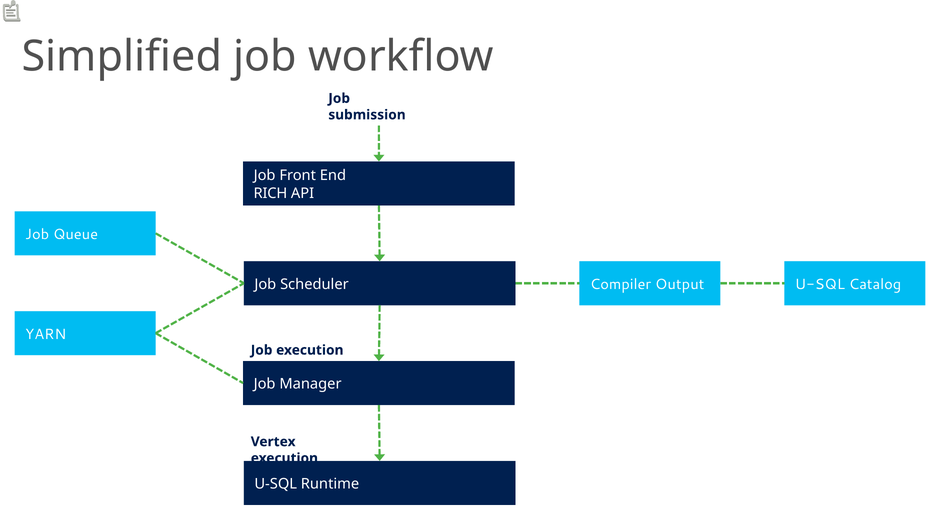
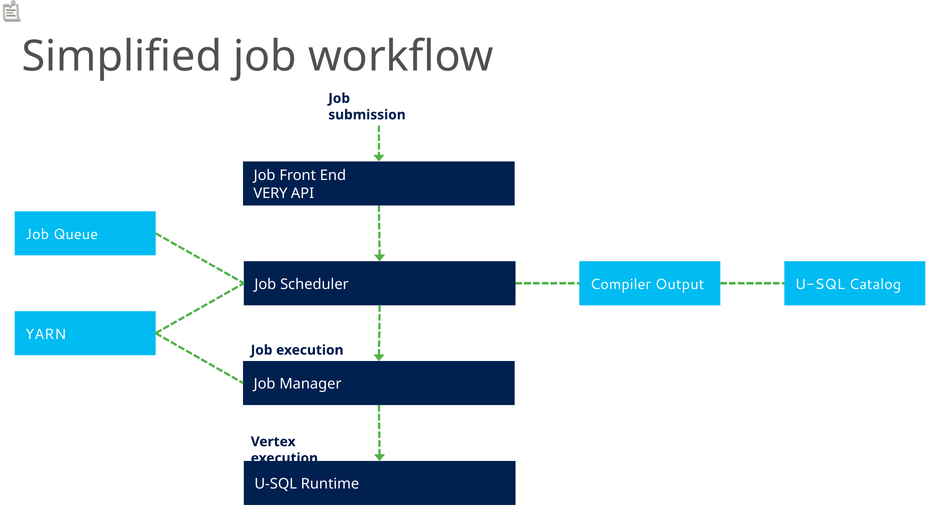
RICH: RICH -> VERY
